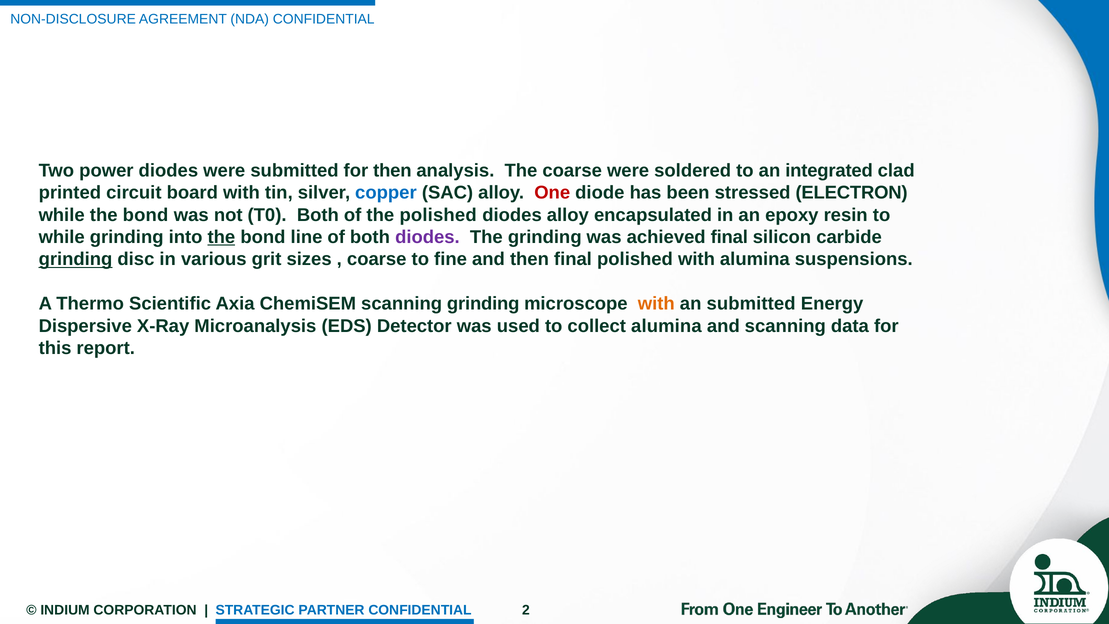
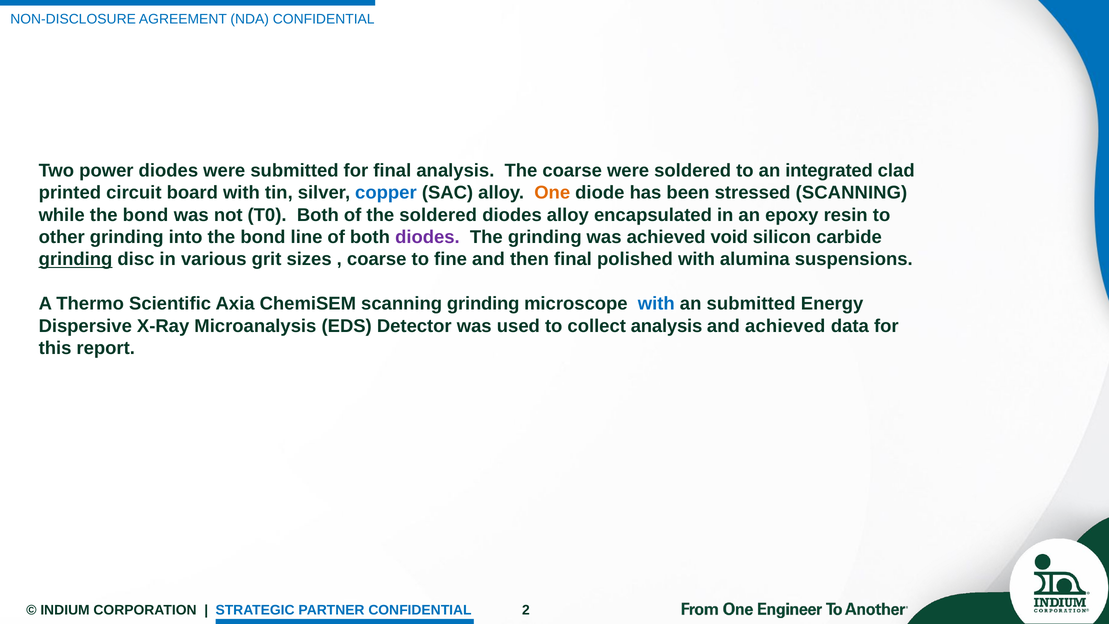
for then: then -> final
One colour: red -> orange
stressed ELECTRON: ELECTRON -> SCANNING
the polished: polished -> soldered
while at (62, 237): while -> other
the at (221, 237) underline: present -> none
achieved final: final -> void
with at (656, 304) colour: orange -> blue
collect alumina: alumina -> analysis
and scanning: scanning -> achieved
